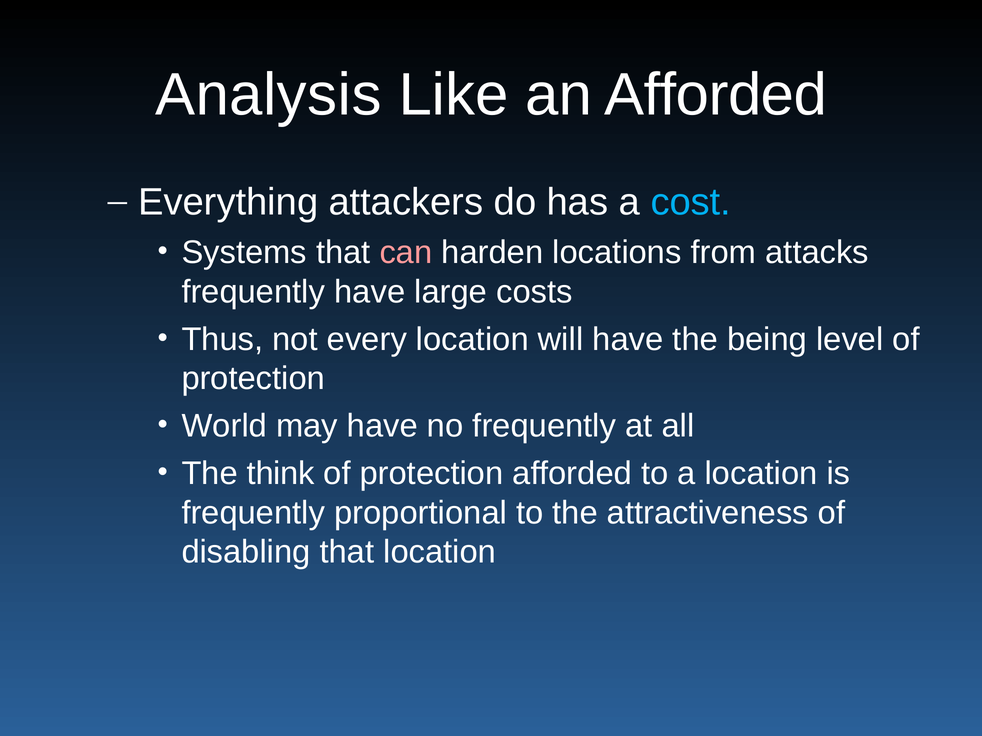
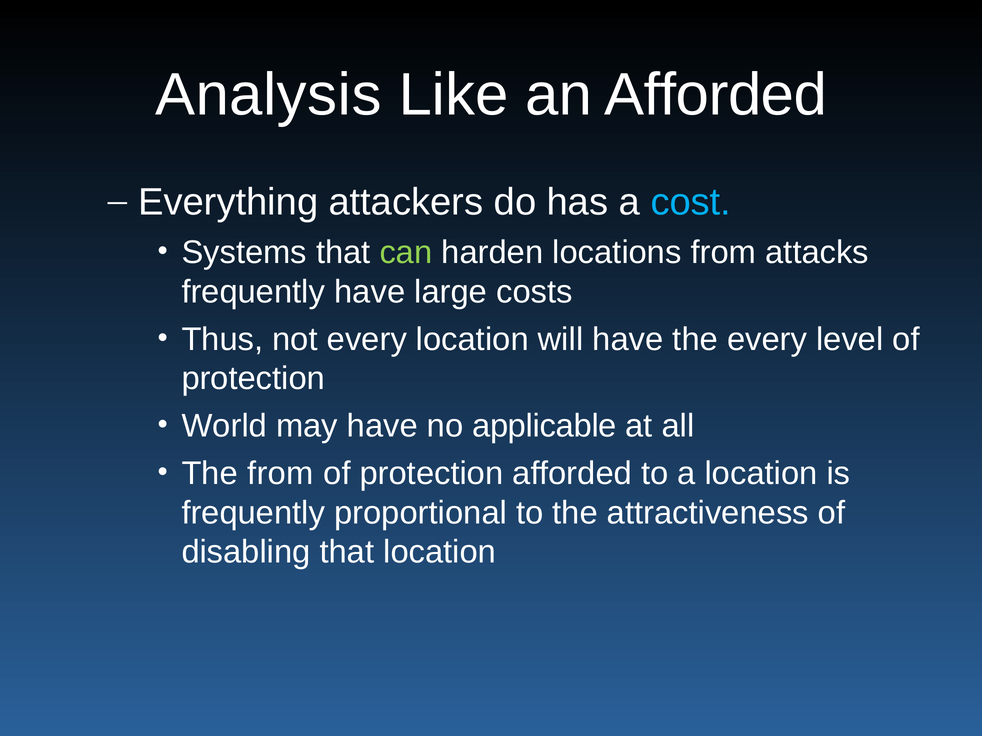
can colour: pink -> light green
the being: being -> every
no frequently: frequently -> applicable
The think: think -> from
